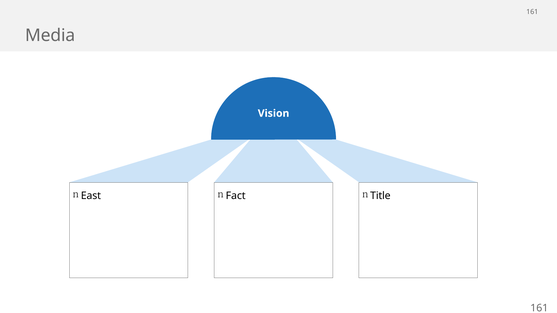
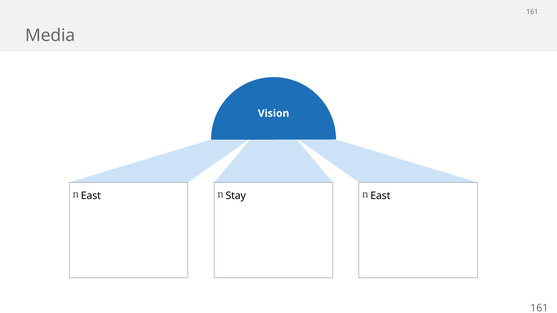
Fact: Fact -> Stay
Title at (380, 196): Title -> East
